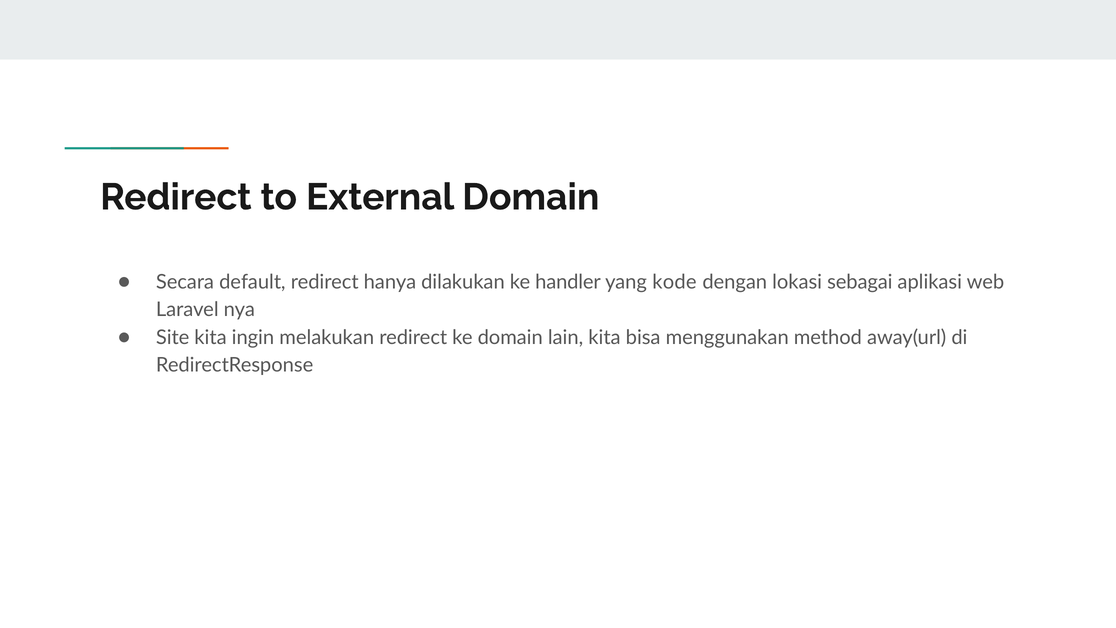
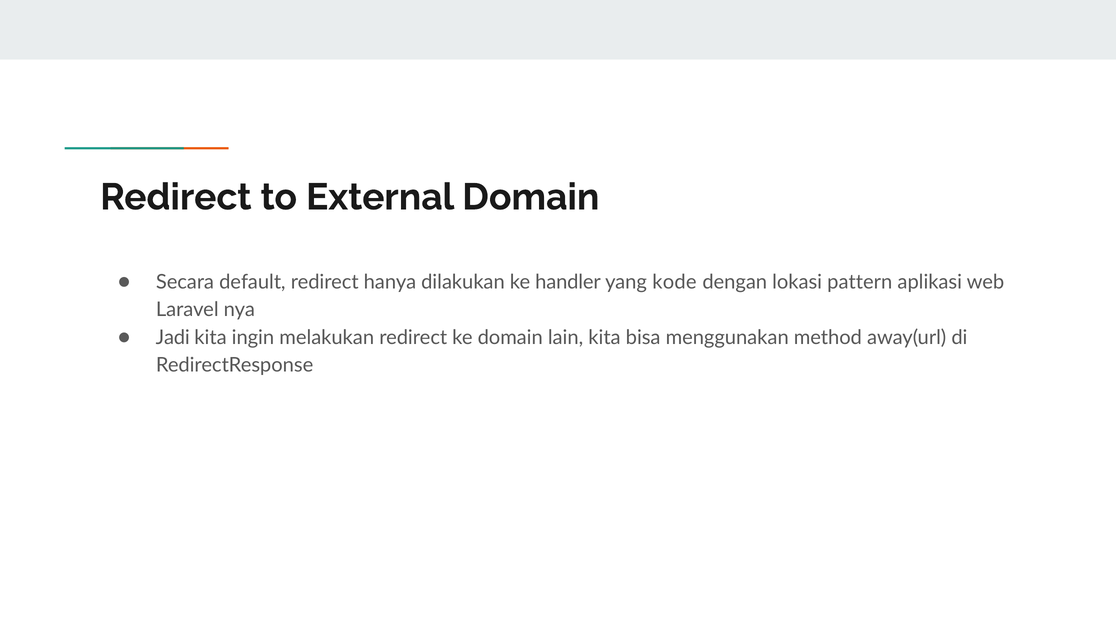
sebagai: sebagai -> pattern
Site: Site -> Jadi
